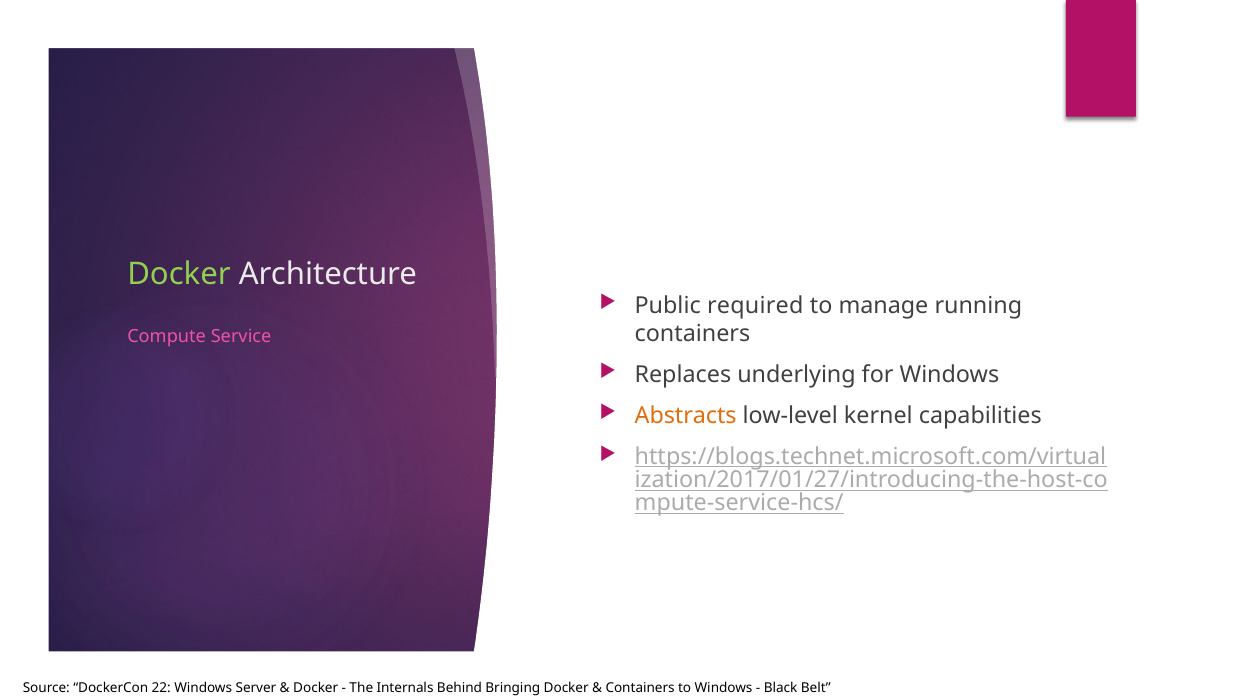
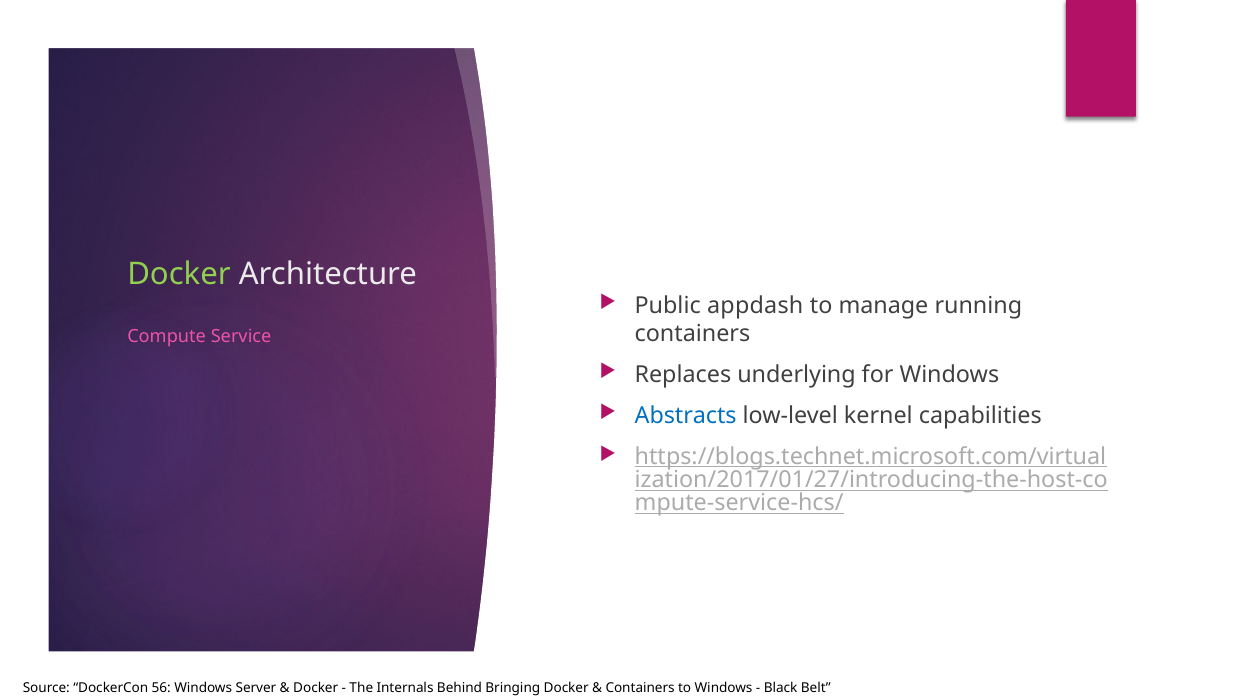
required: required -> appdash
Abstracts colour: orange -> blue
22: 22 -> 56
